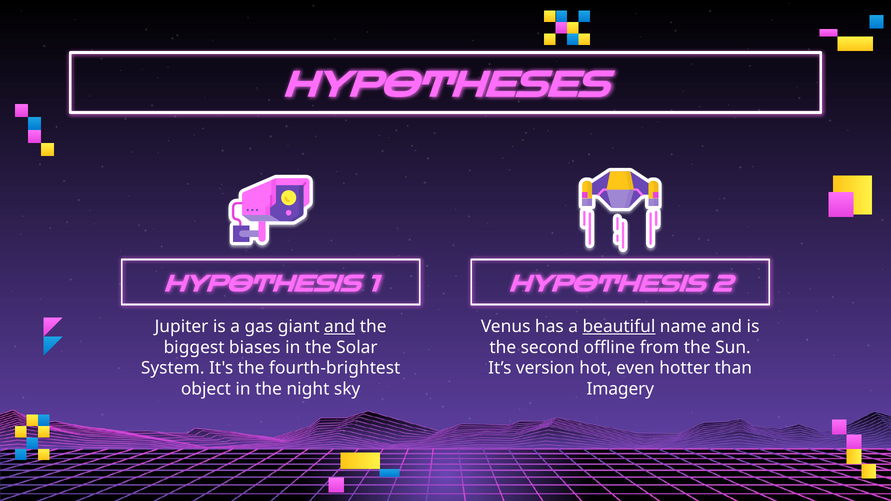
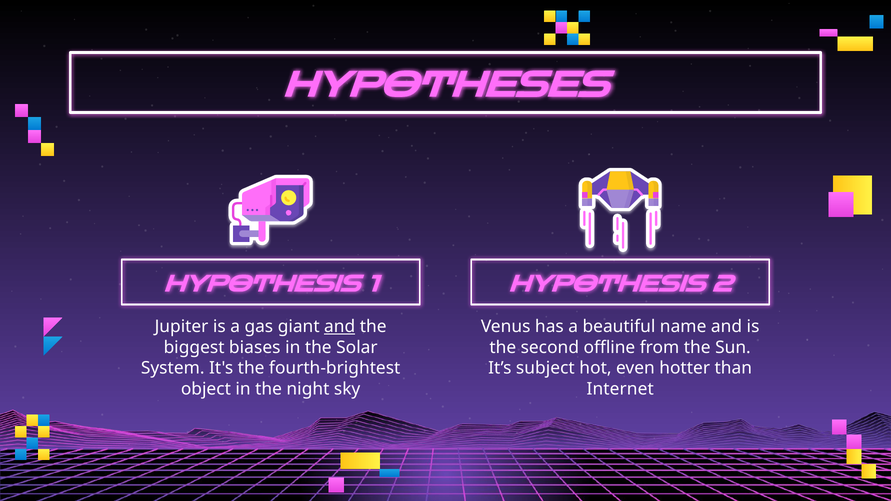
beautiful underline: present -> none
version: version -> subject
Imagery: Imagery -> Internet
